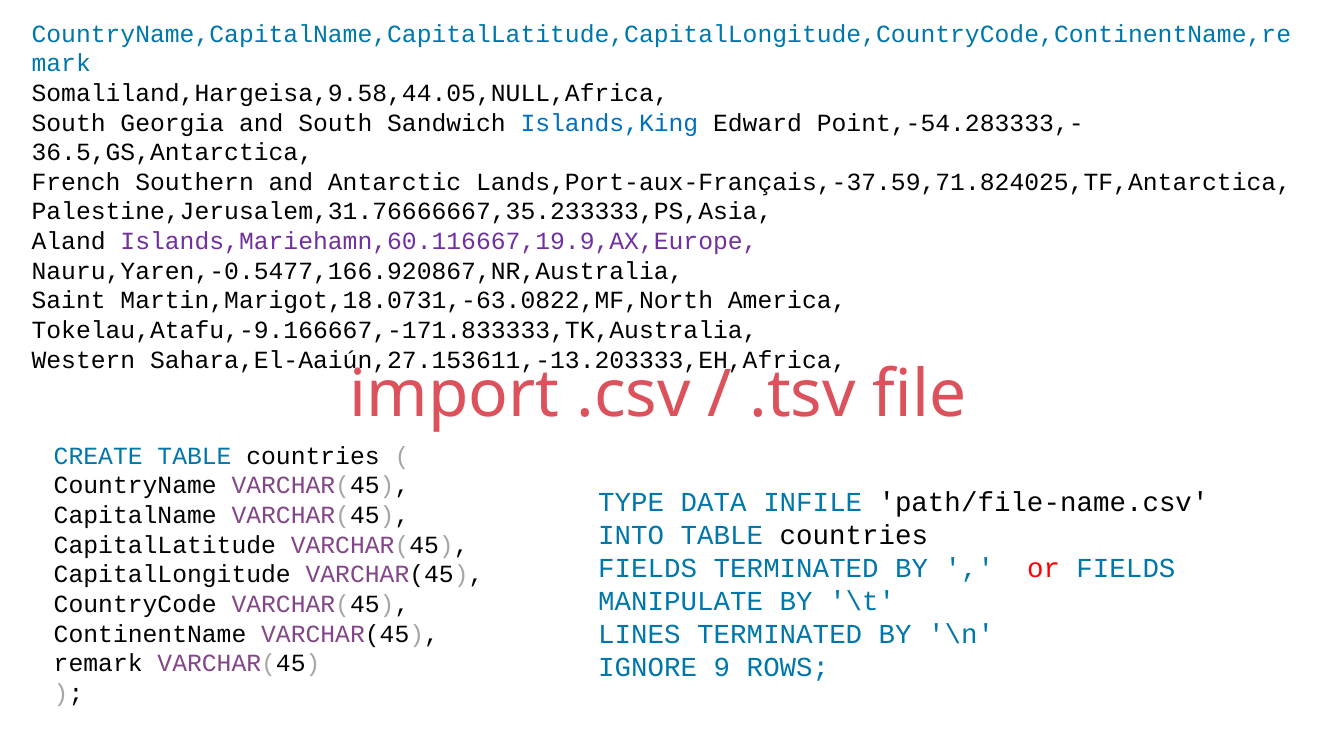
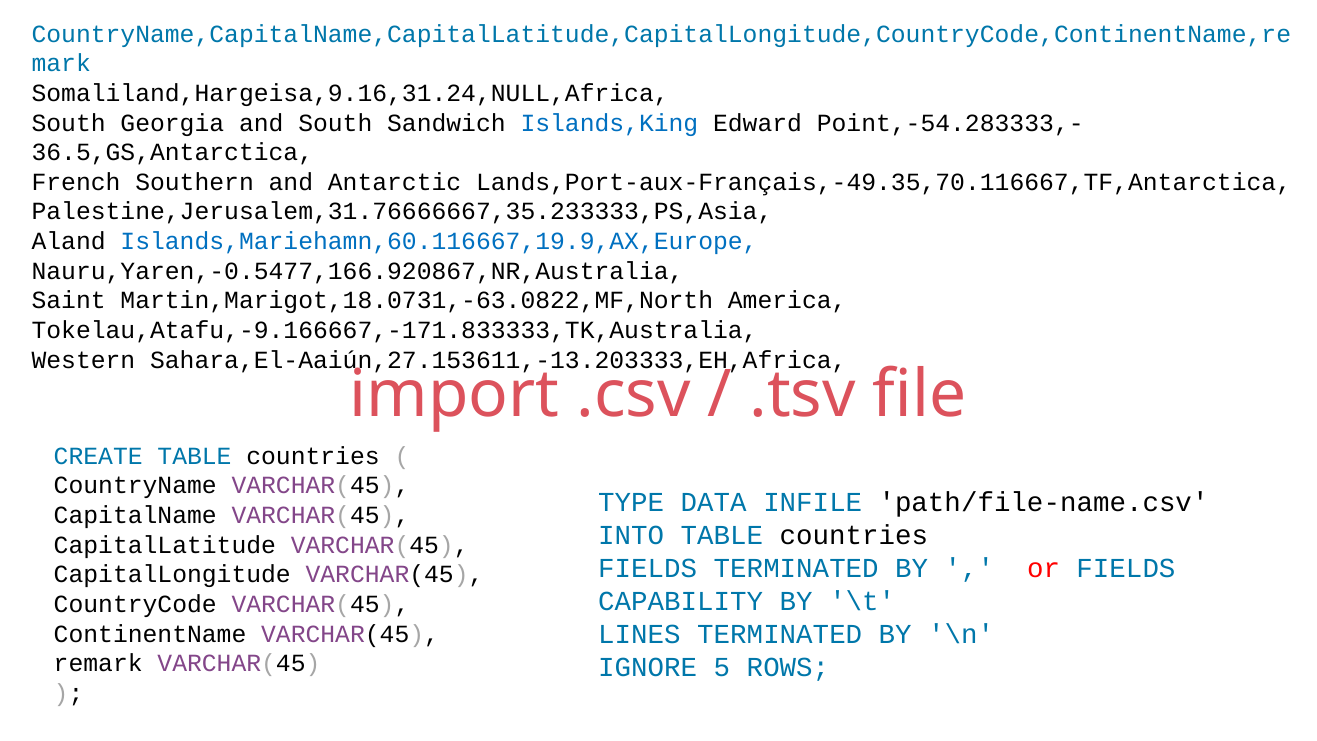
Somaliland,Hargeisa,9.58,44.05,NULL,Africa: Somaliland,Hargeisa,9.58,44.05,NULL,Africa -> Somaliland,Hargeisa,9.16,31.24,NULL,Africa
Lands,Port-aux-Français,-37.59,71.824025,TF,Antarctica: Lands,Port-aux-Français,-37.59,71.824025,TF,Antarctica -> Lands,Port-aux-Français,-49.35,70.116667,TF,Antarctica
Islands,Mariehamn,60.116667,19.9,AX,Europe colour: purple -> blue
MANIPULATE: MANIPULATE -> CAPABILITY
9: 9 -> 5
